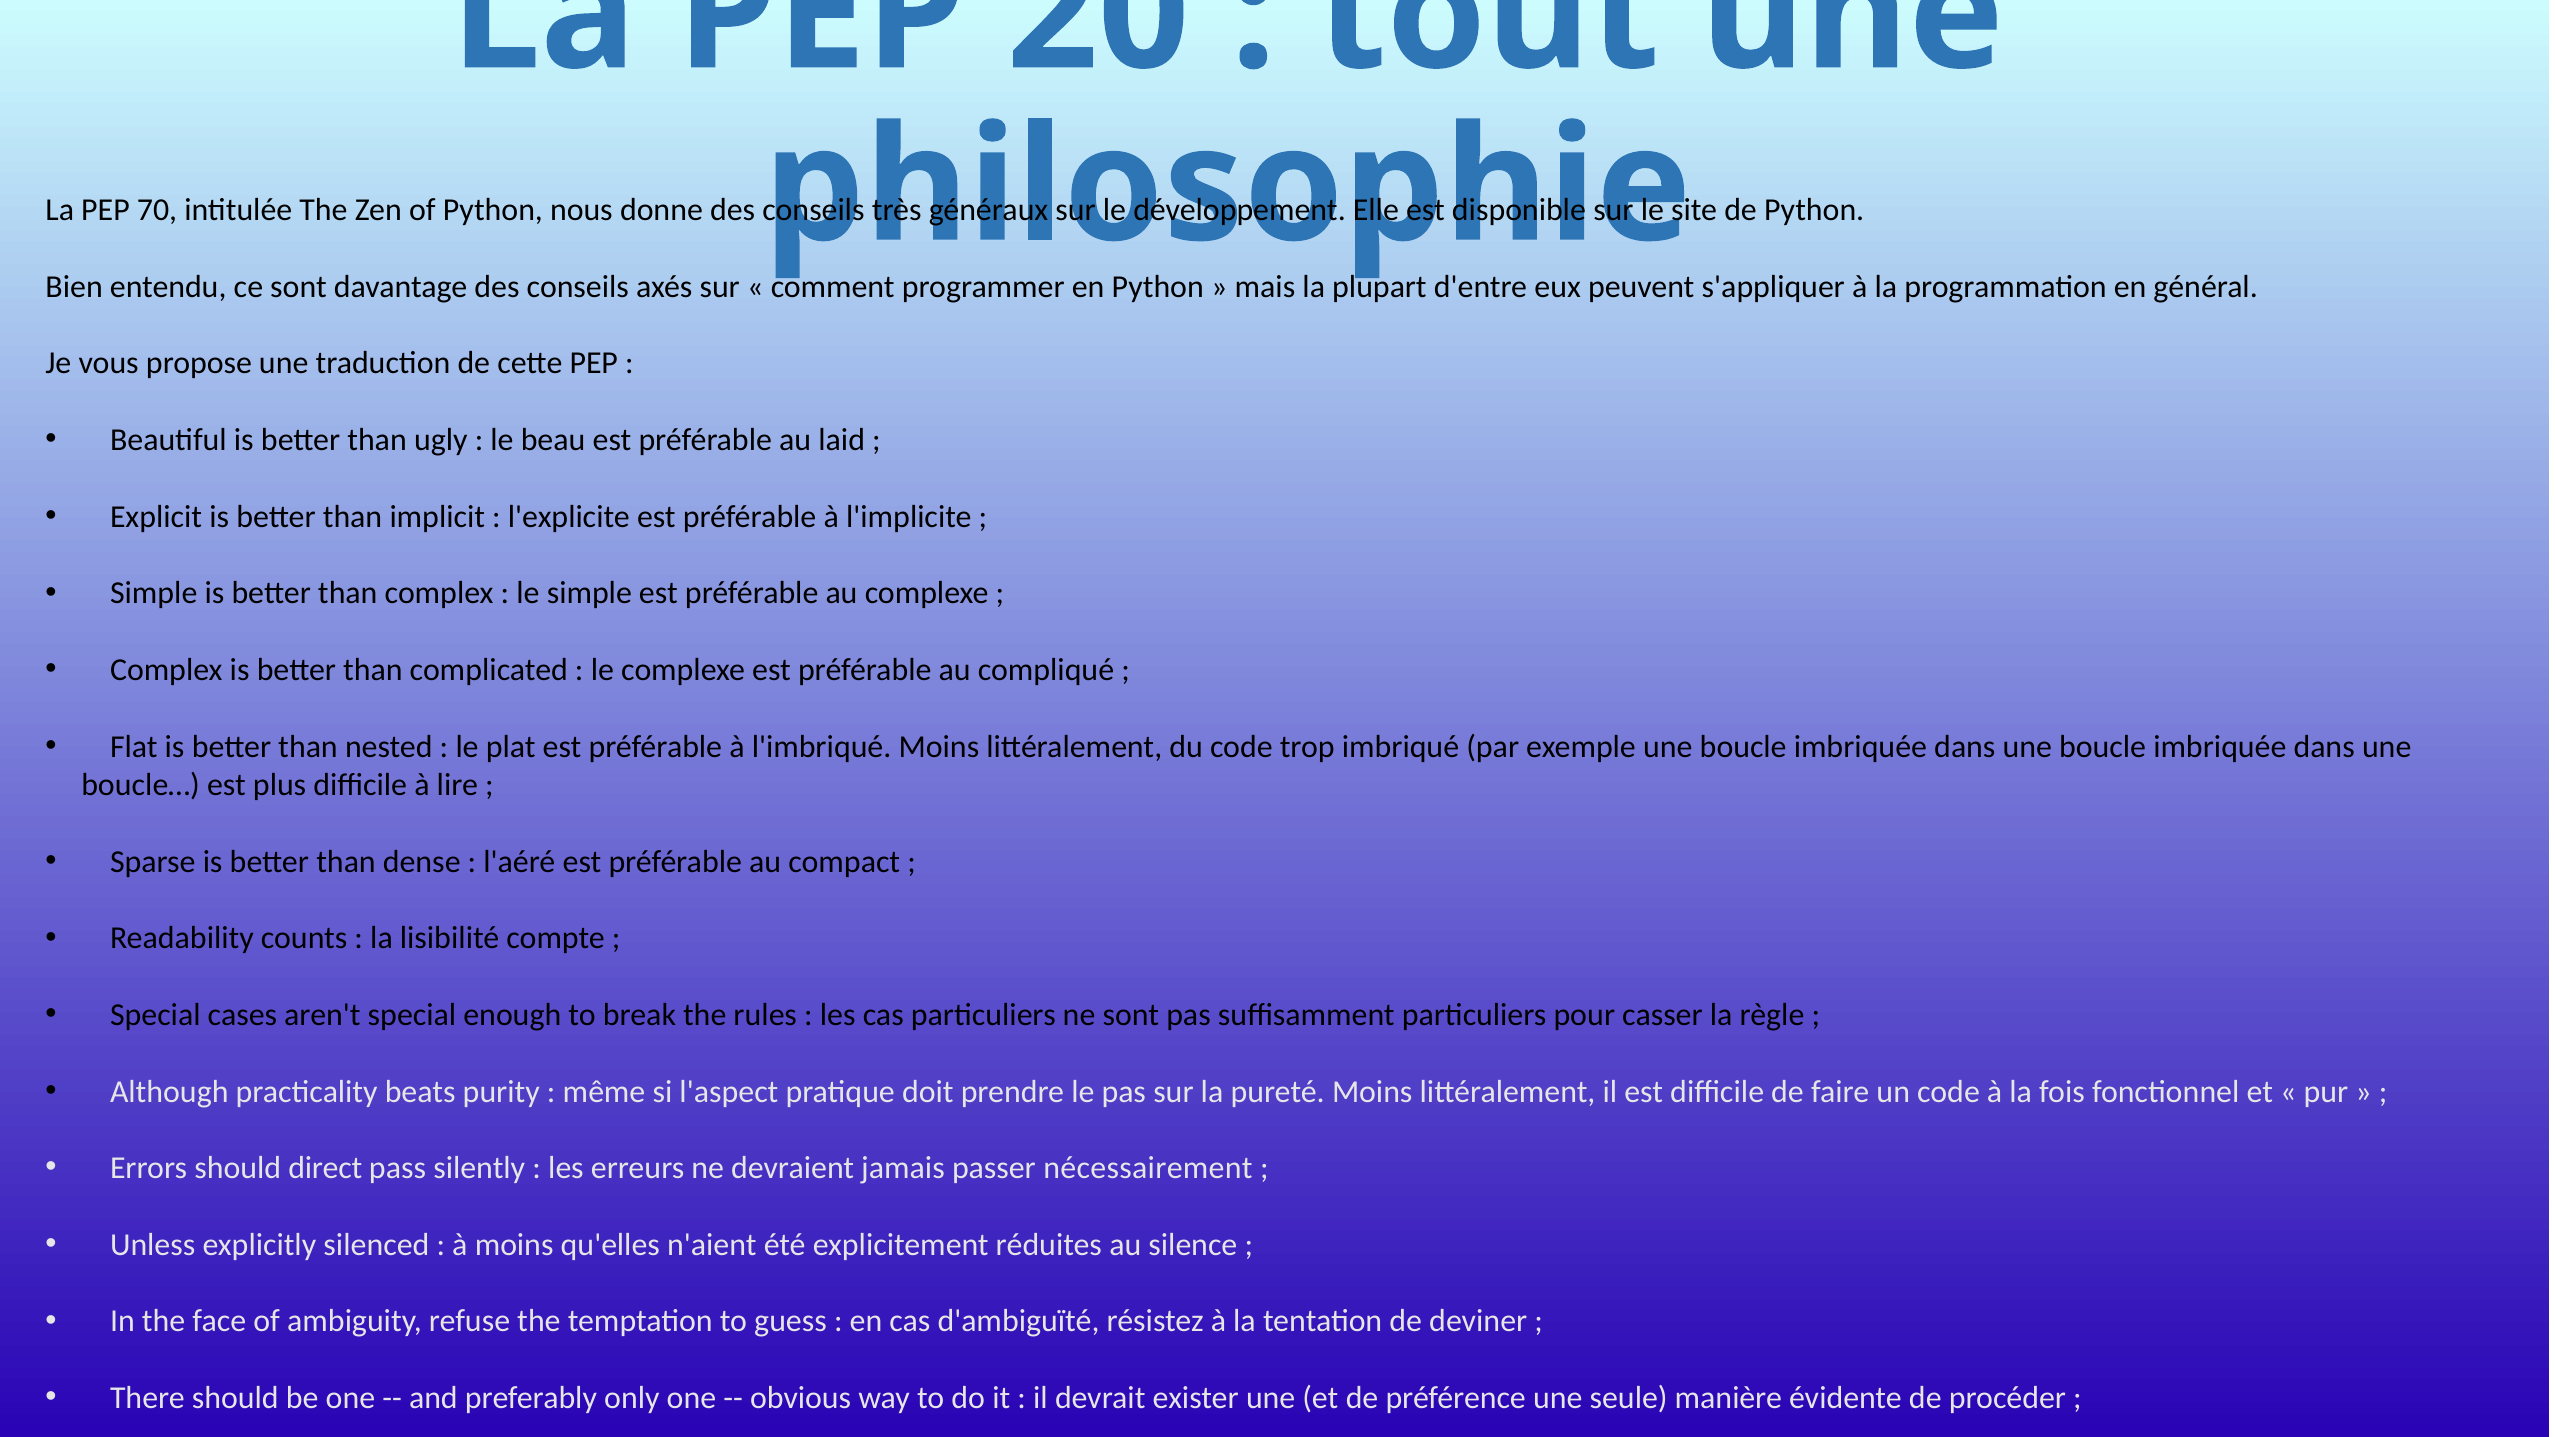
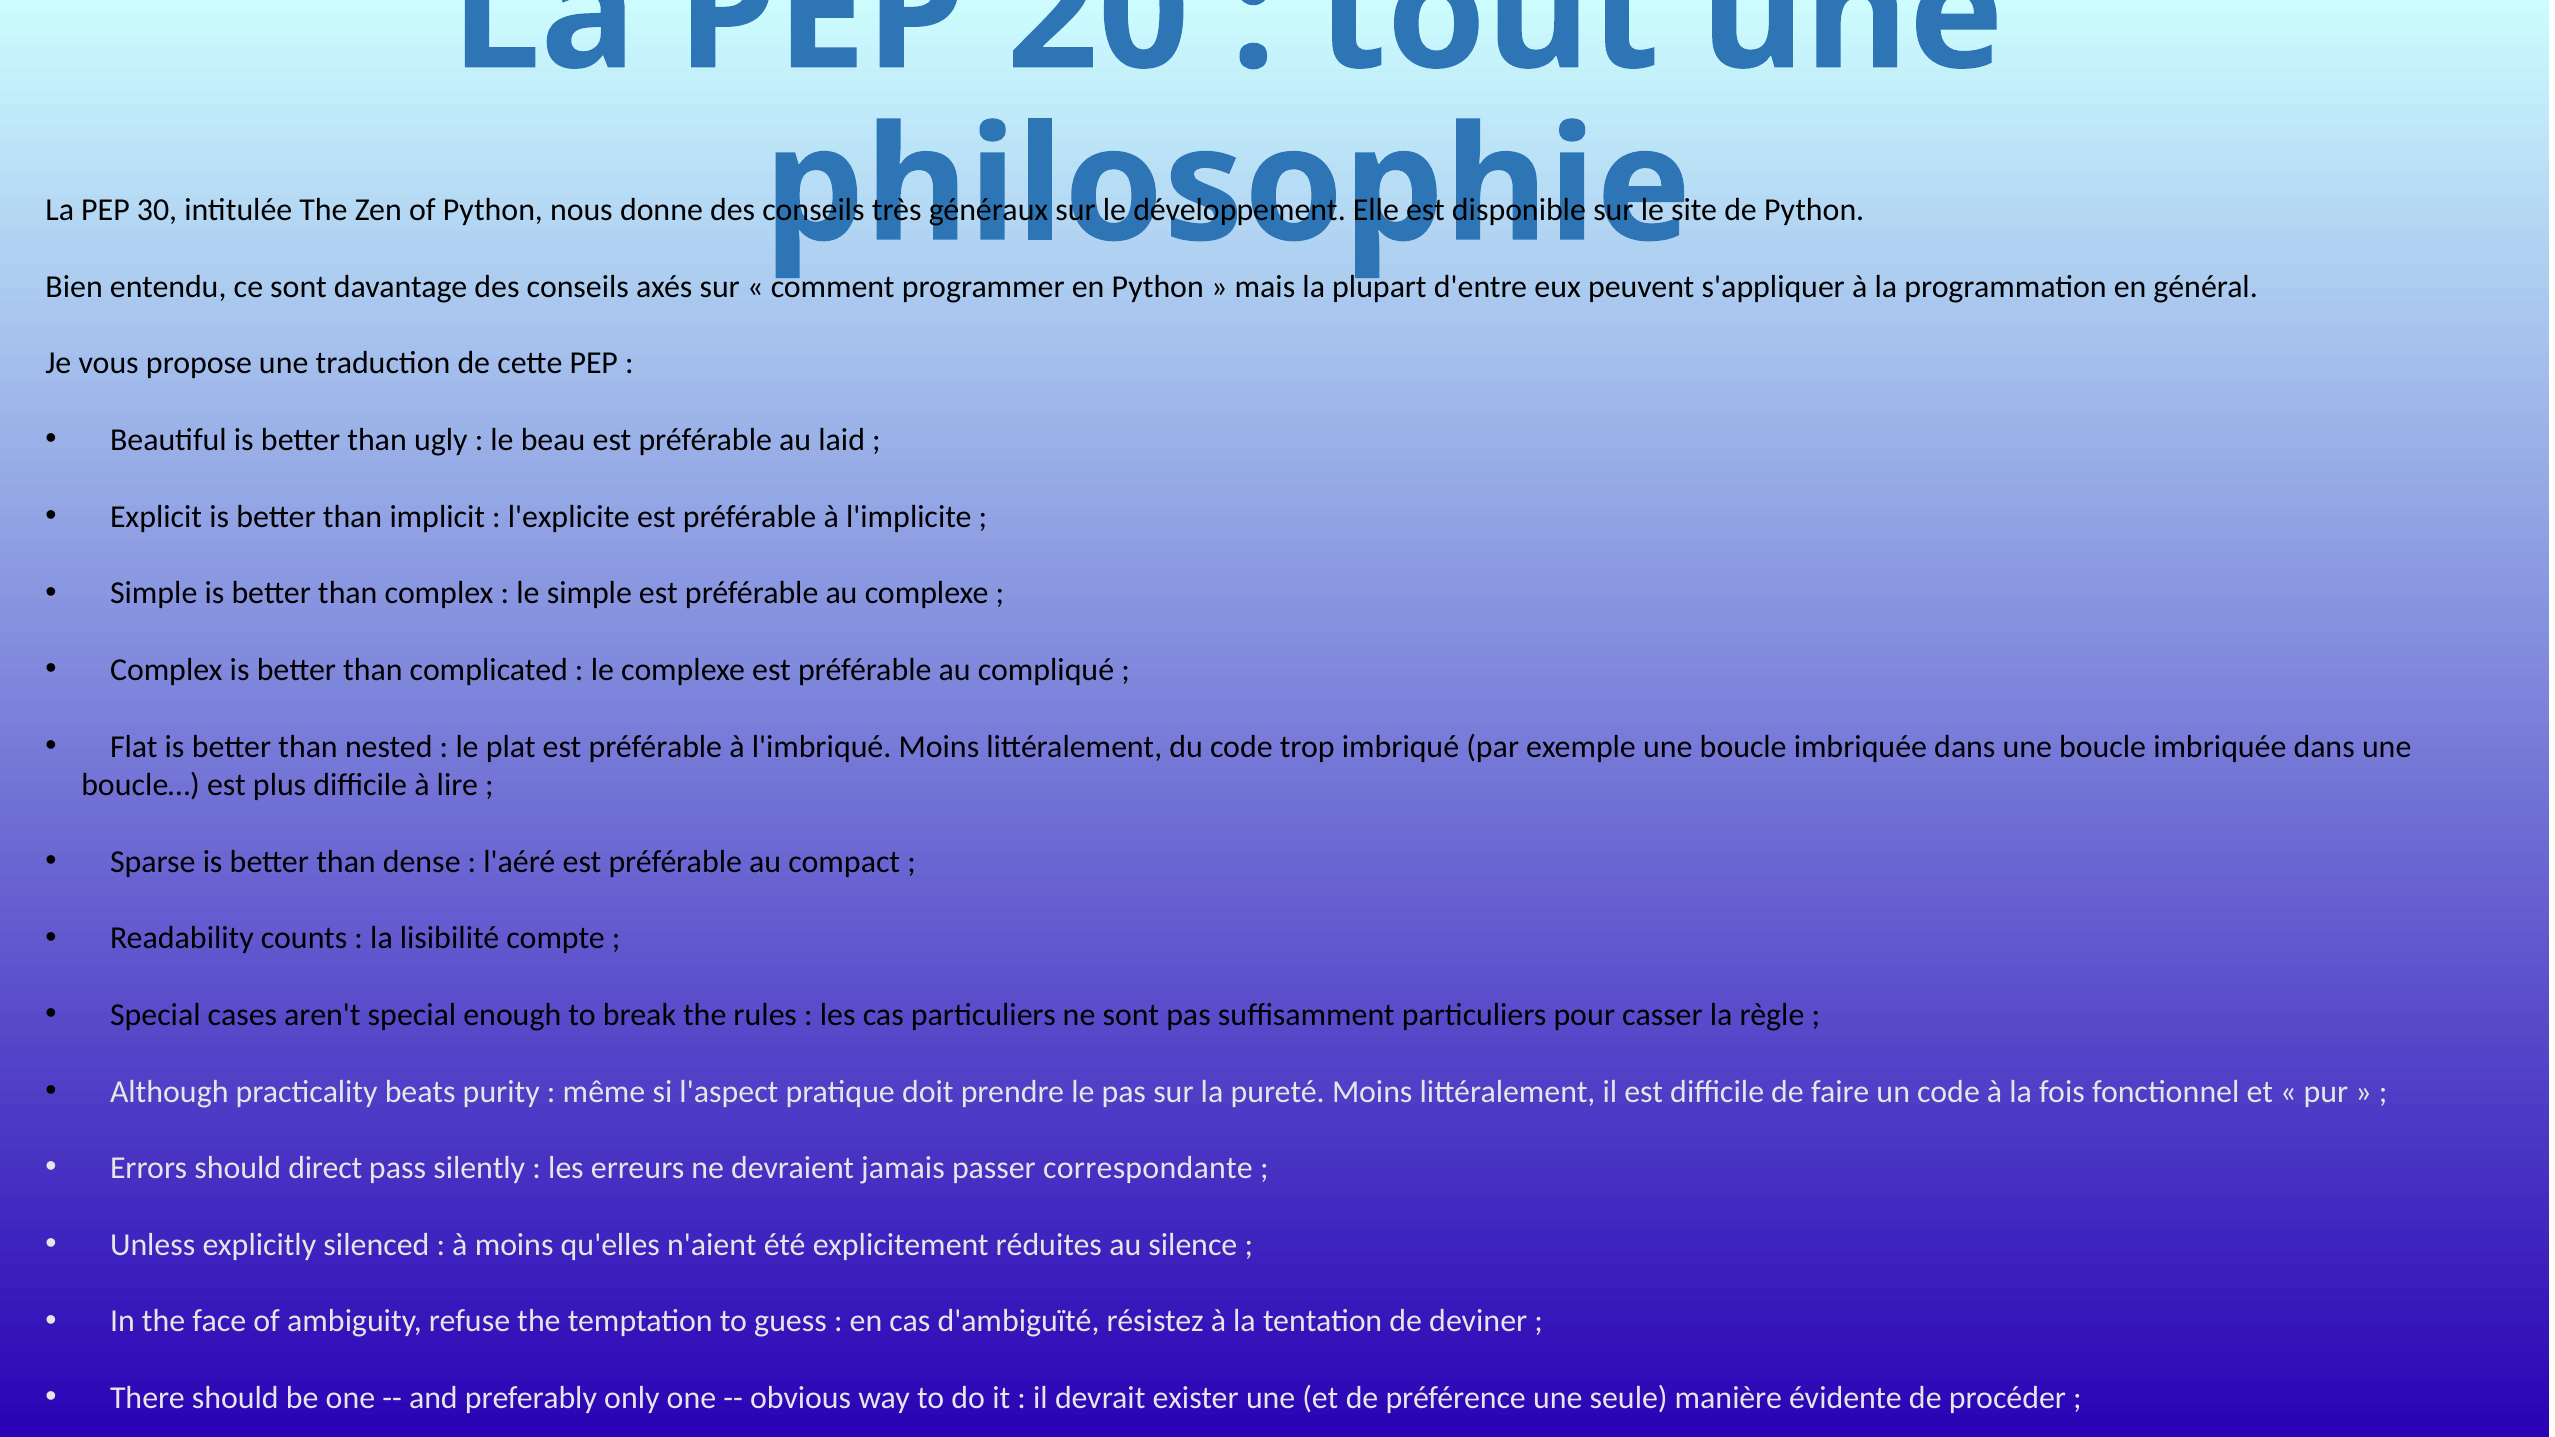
70: 70 -> 30
nécessairement: nécessairement -> correspondante
